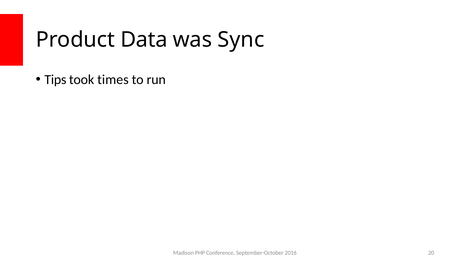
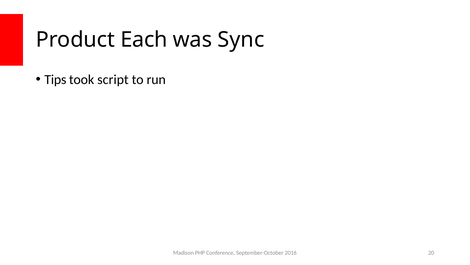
Data: Data -> Each
times: times -> script
